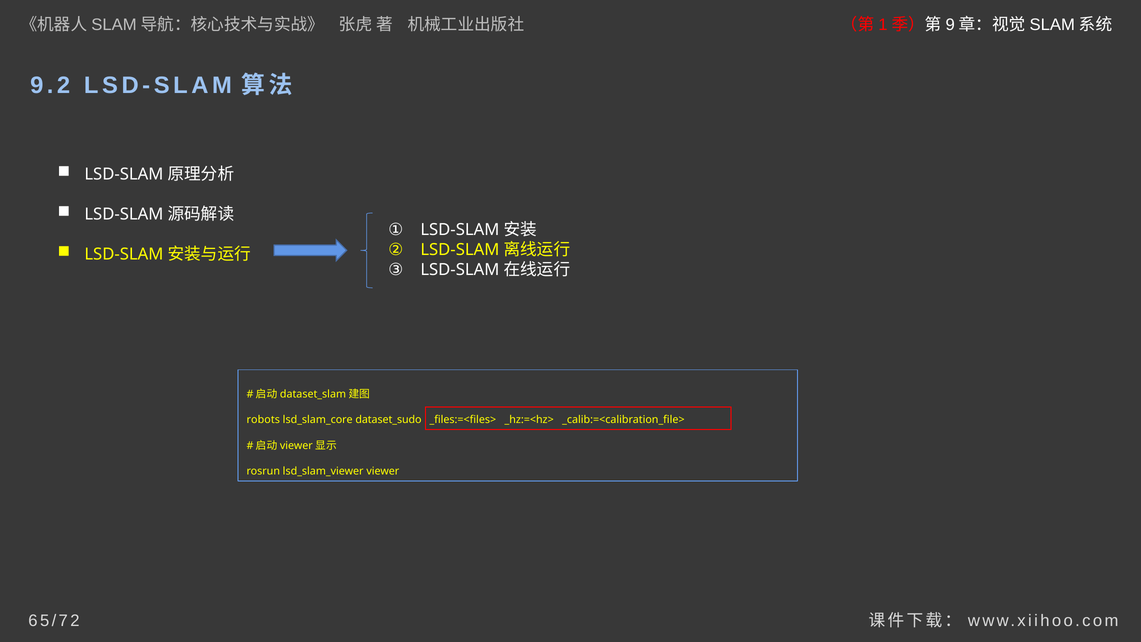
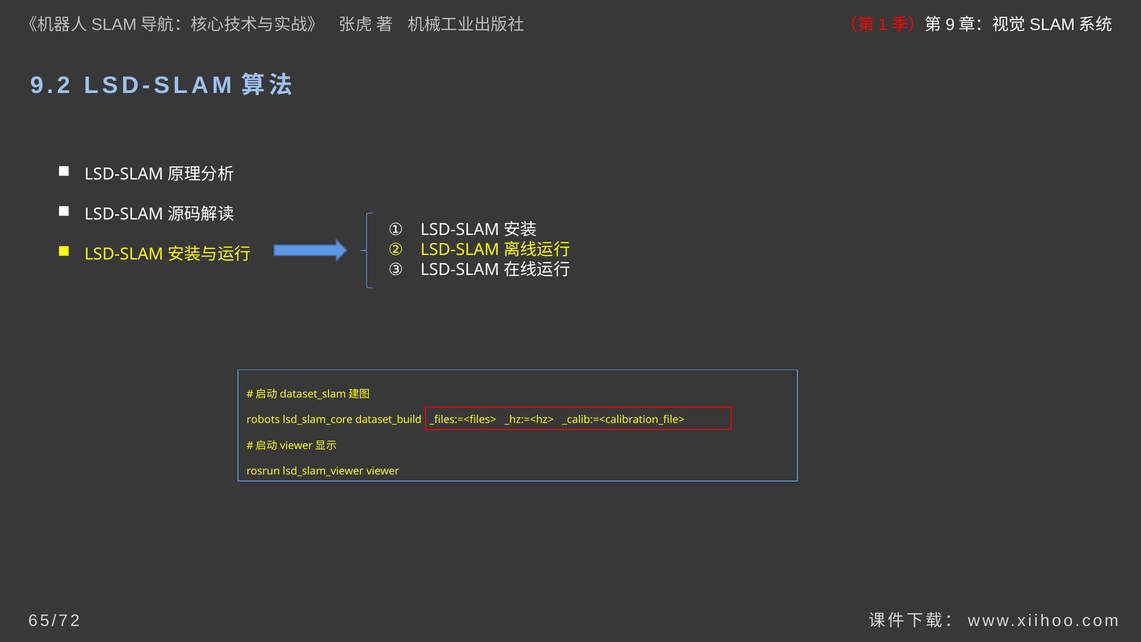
dataset_sudo: dataset_sudo -> dataset_build
